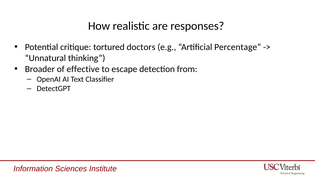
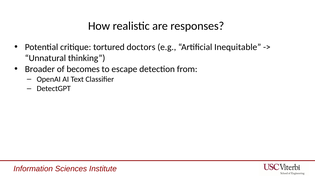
Percentage: Percentage -> Inequitable
effective: effective -> becomes
